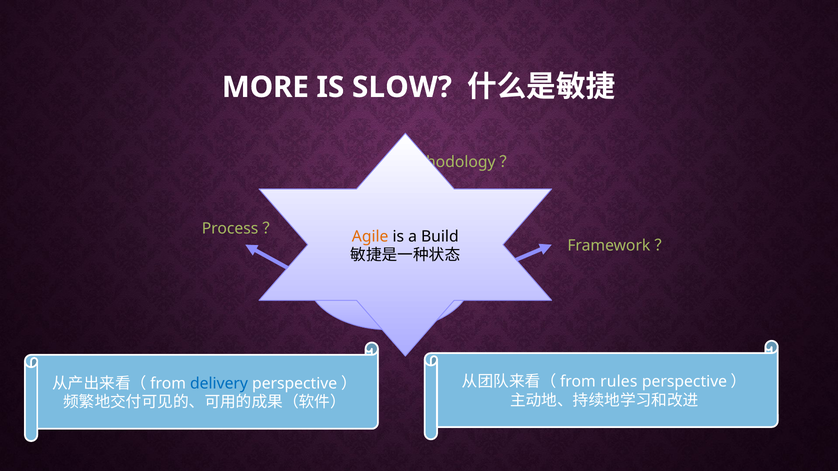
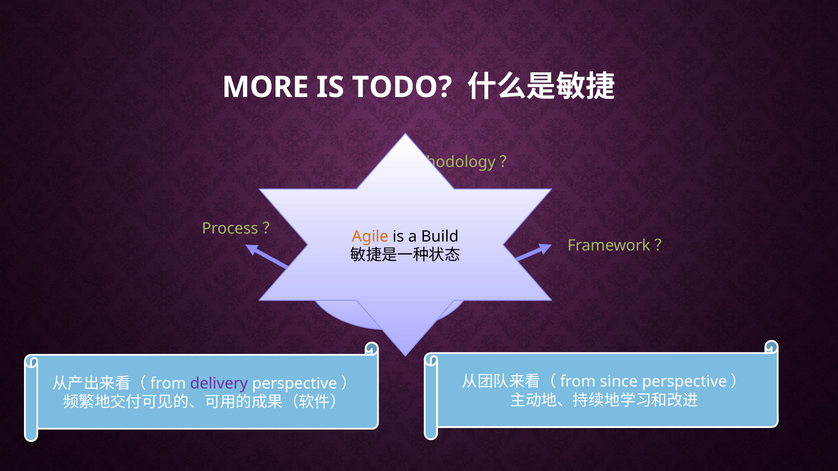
SLOW: SLOW -> TODO
rules: rules -> since
delivery colour: blue -> purple
